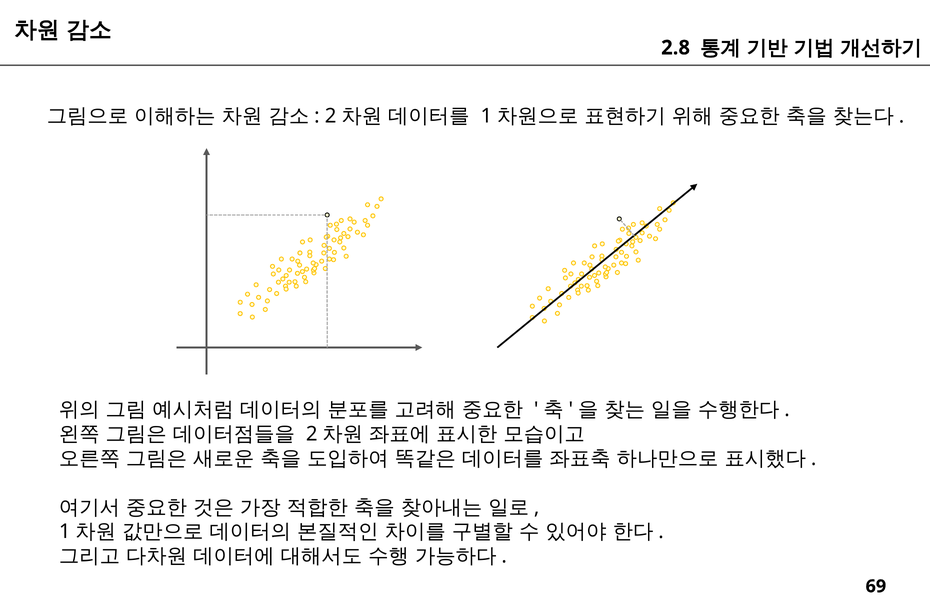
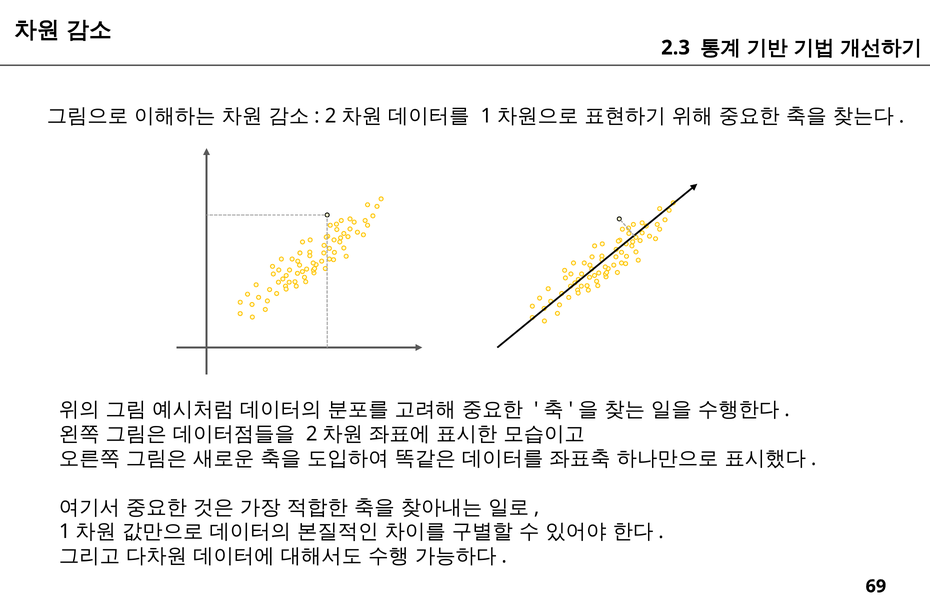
2.8: 2.8 -> 2.3
